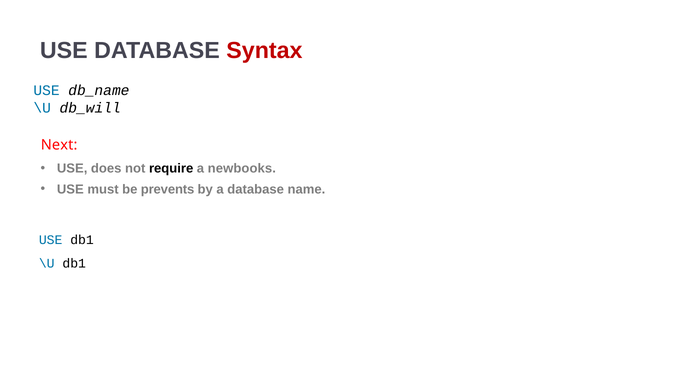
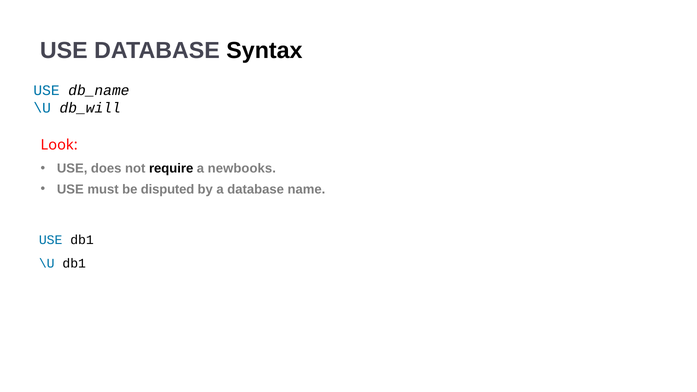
Syntax colour: red -> black
Next: Next -> Look
prevents: prevents -> disputed
